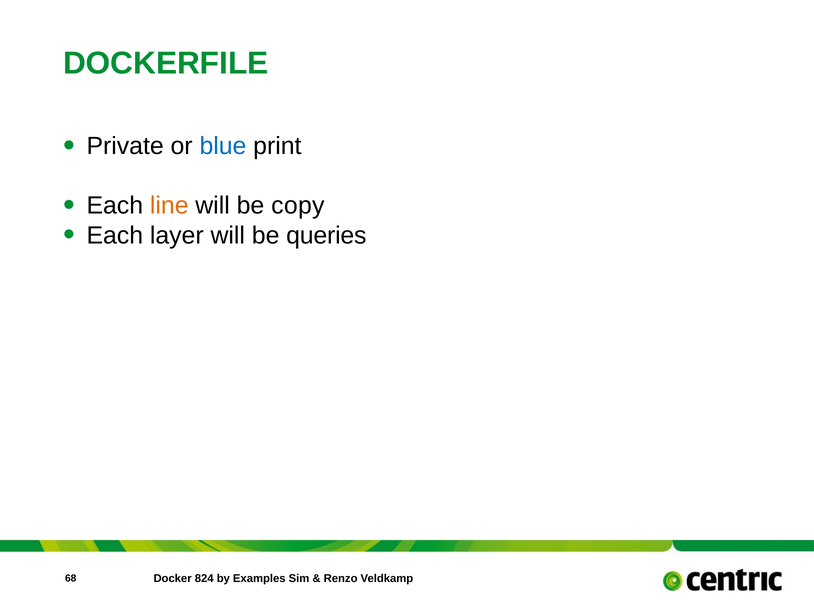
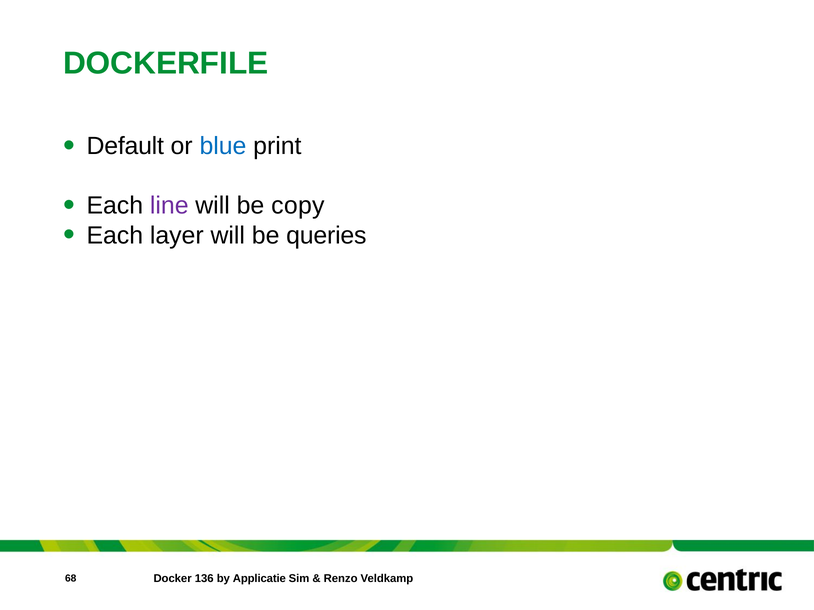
Private: Private -> Default
line colour: orange -> purple
824: 824 -> 136
Examples: Examples -> Applicatie
